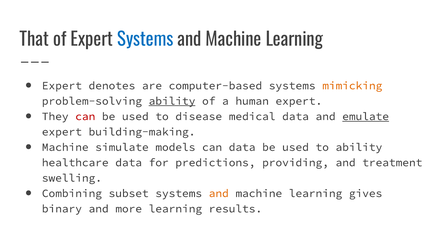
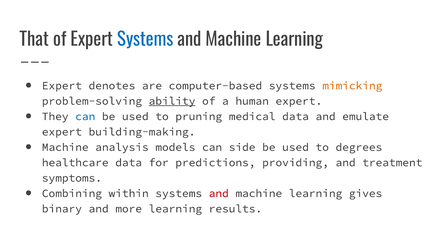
can at (85, 116) colour: red -> blue
disease: disease -> pruning
emulate underline: present -> none
simulate: simulate -> analysis
can data: data -> side
to ability: ability -> degrees
swelling: swelling -> symptoms
subset: subset -> within
and at (219, 193) colour: orange -> red
